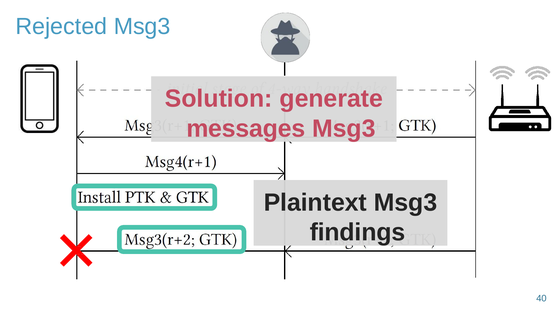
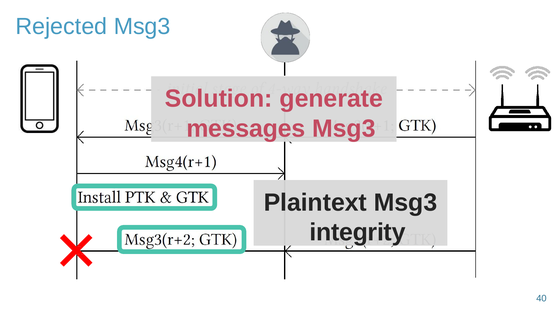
findings: findings -> integrity
